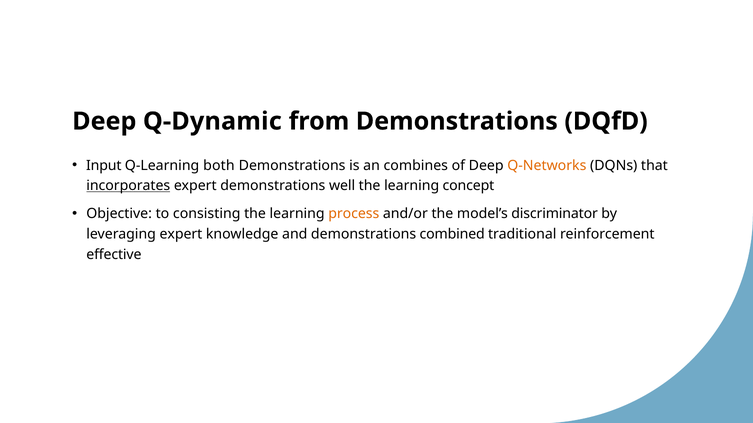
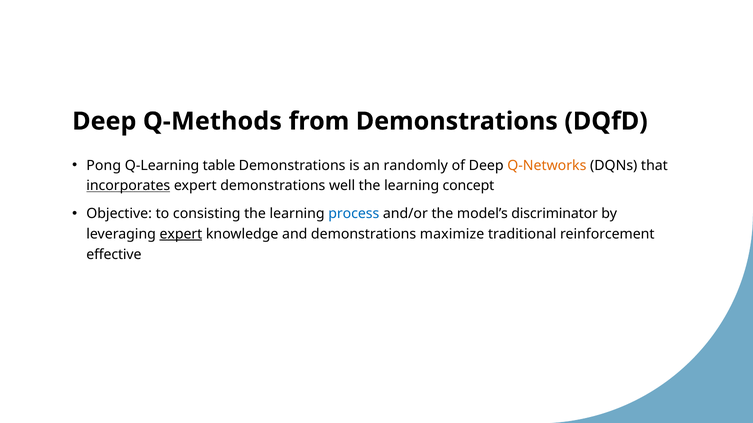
Q-Dynamic: Q-Dynamic -> Q-Methods
Input: Input -> Pong
both: both -> table
combines: combines -> randomly
process colour: orange -> blue
expert at (181, 234) underline: none -> present
combined: combined -> maximize
